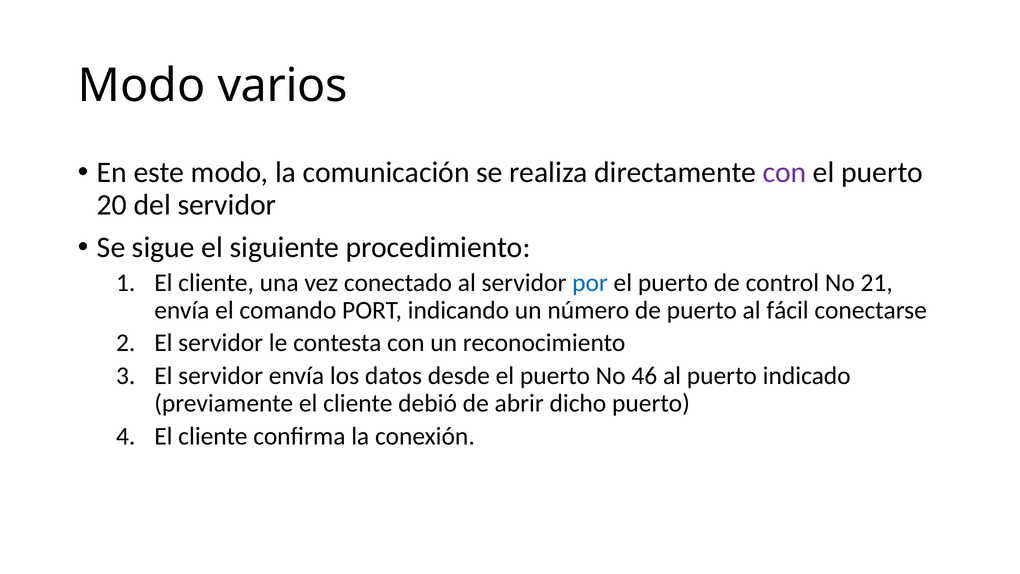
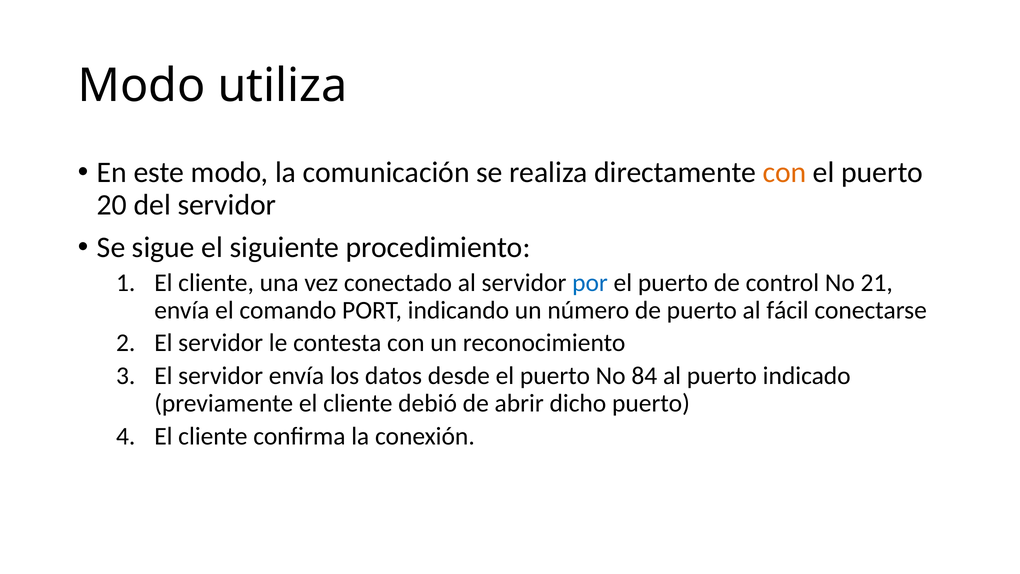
varios: varios -> utiliza
con at (785, 172) colour: purple -> orange
46: 46 -> 84
